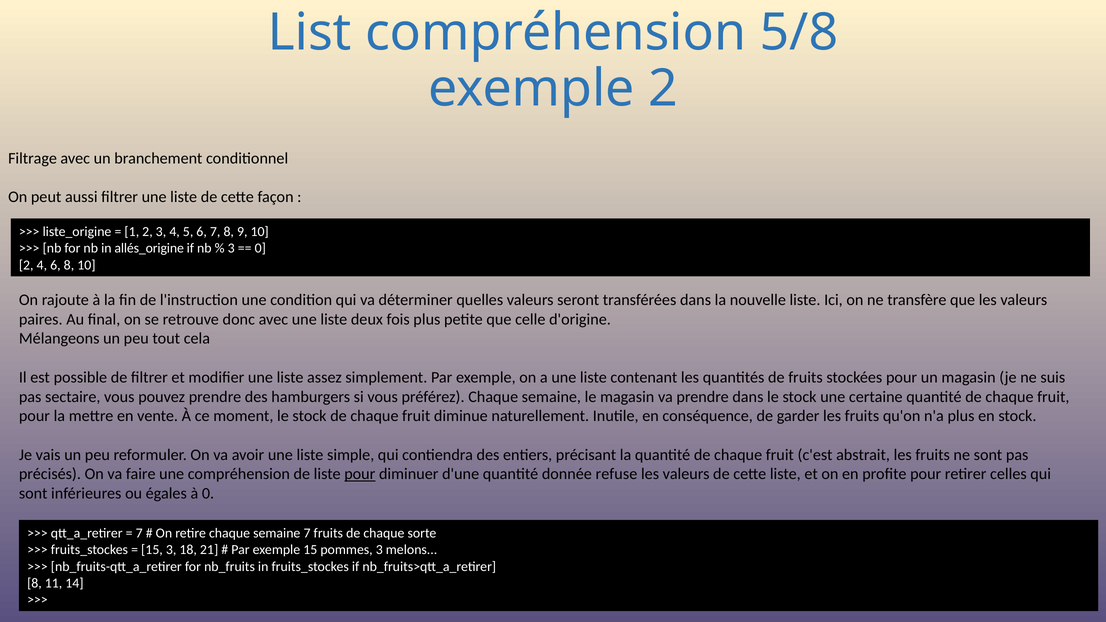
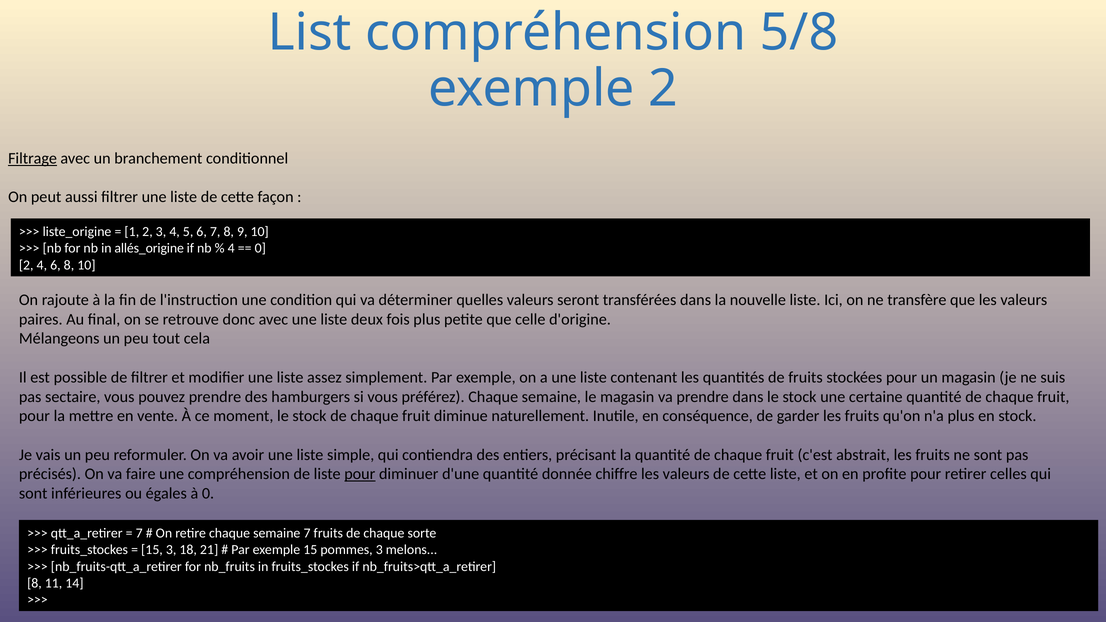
Filtrage underline: none -> present
3 at (231, 248): 3 -> 4
refuse: refuse -> chiffre
